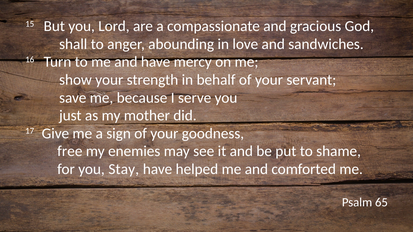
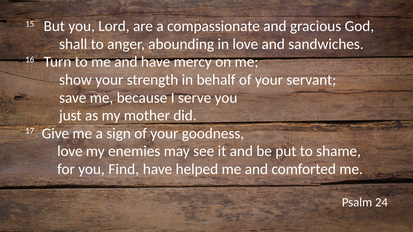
free at (70, 151): free -> love
Stay: Stay -> Find
65: 65 -> 24
